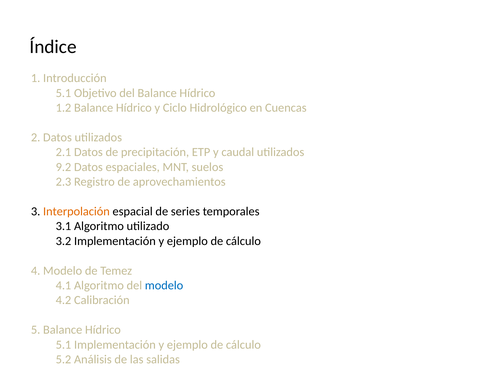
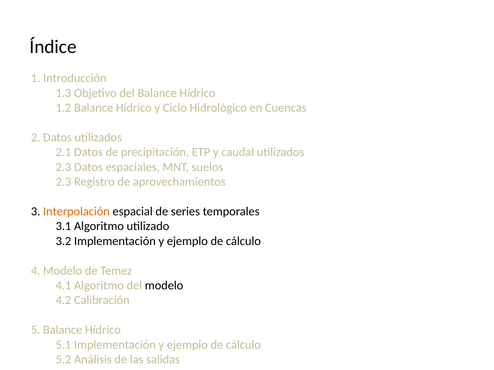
5.1 at (63, 93): 5.1 -> 1.3
9.2 at (63, 167): 9.2 -> 2.3
modelo at (164, 286) colour: blue -> black
